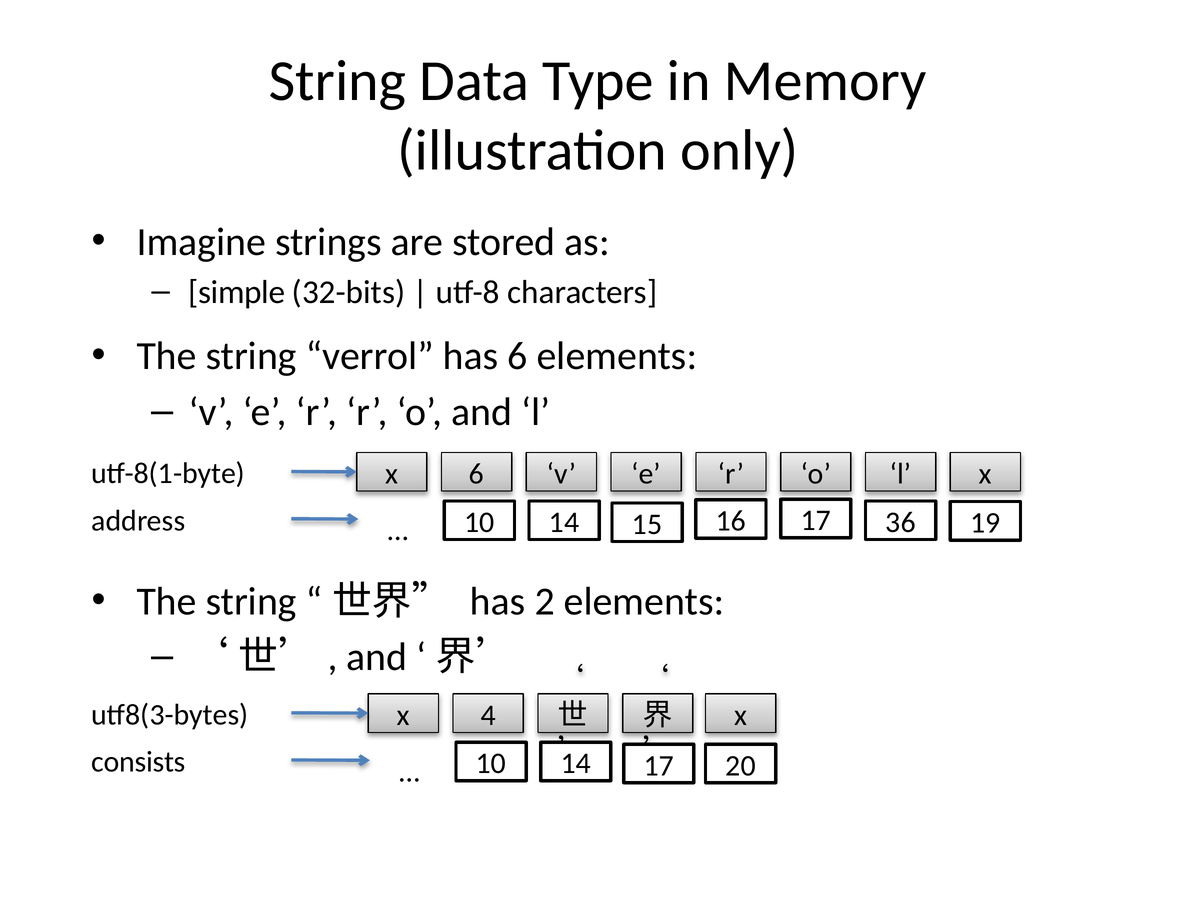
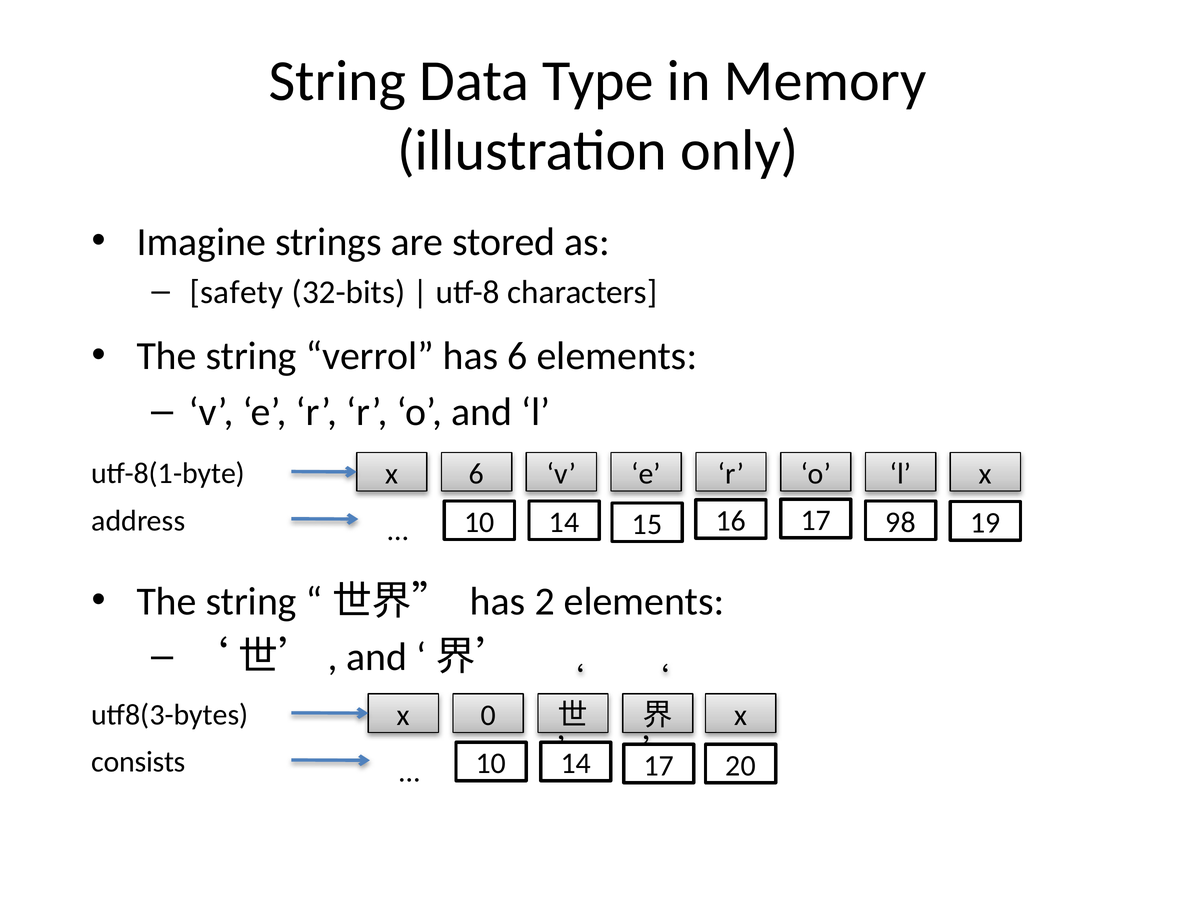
simple: simple -> safety
36: 36 -> 98
4: 4 -> 0
